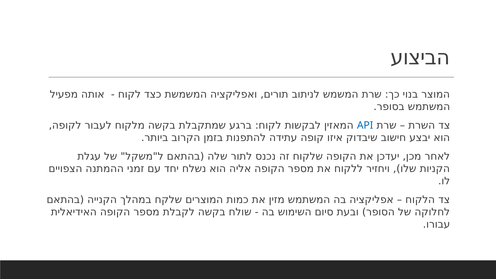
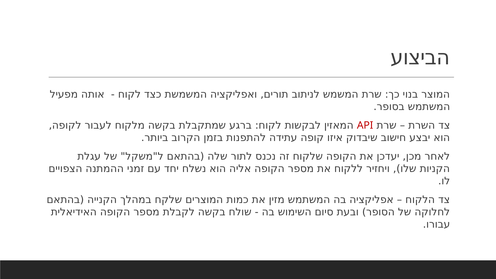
API colour: blue -> red
